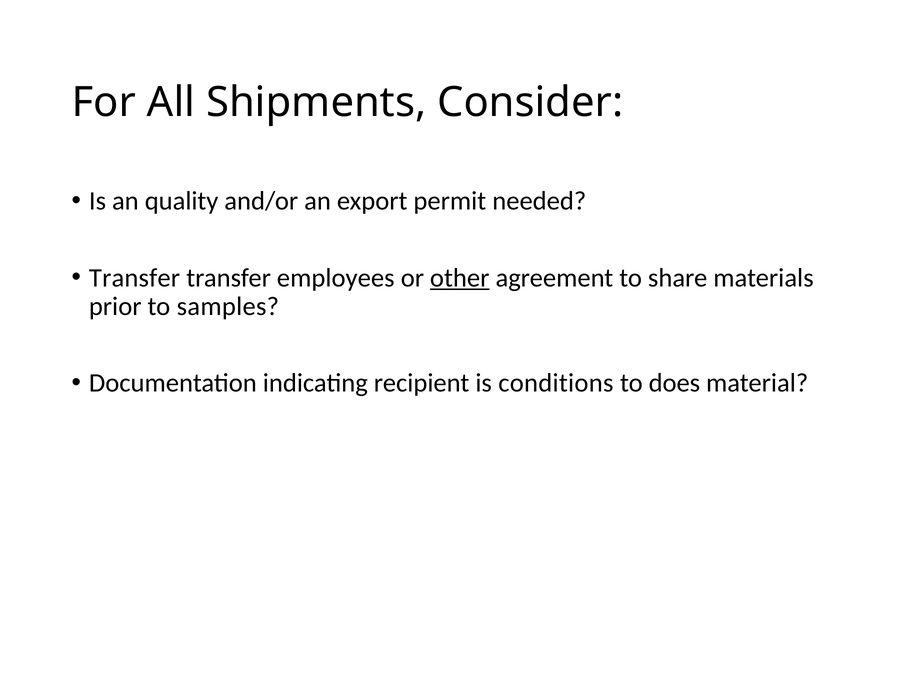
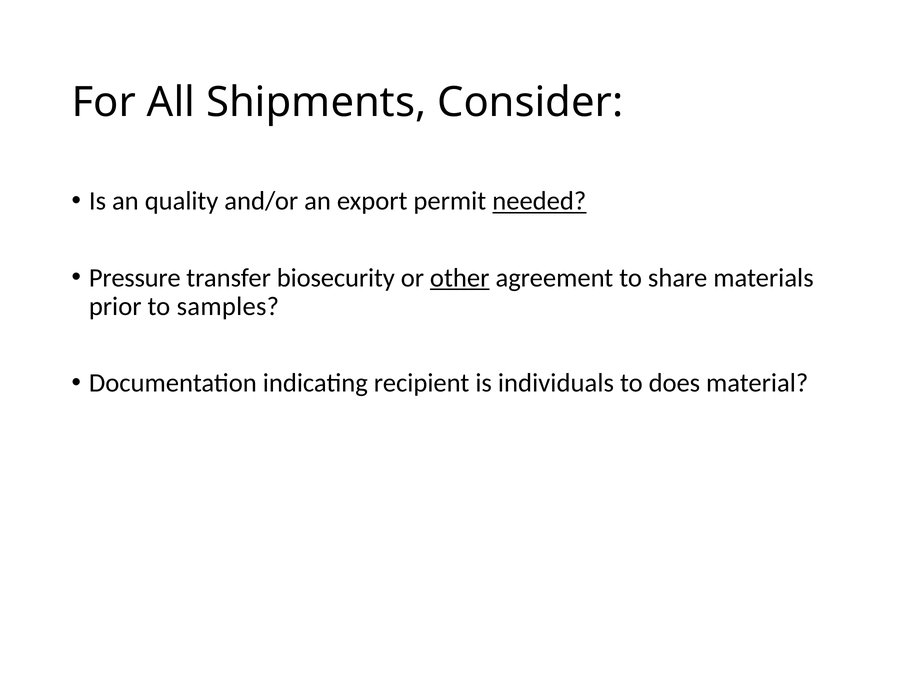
needed underline: none -> present
Transfer at (135, 278): Transfer -> Pressure
employees: employees -> biosecurity
conditions: conditions -> individuals
